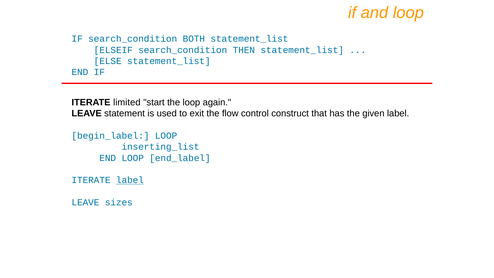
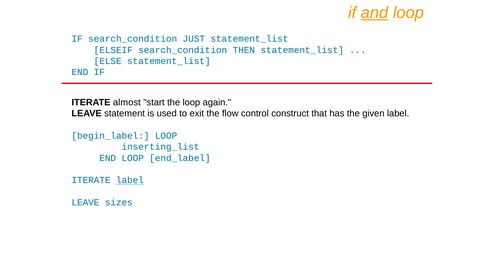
and underline: none -> present
BOTH: BOTH -> JUST
limited: limited -> almost
